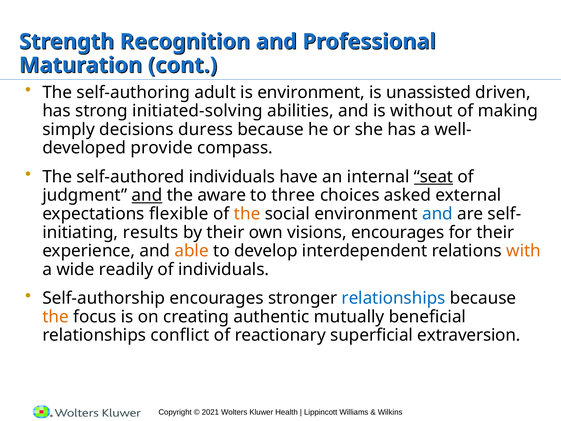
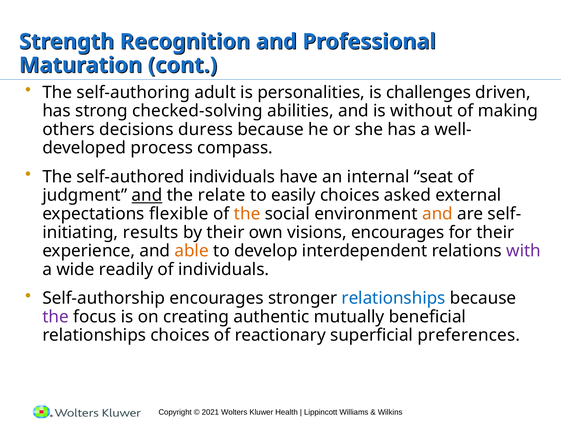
is environment: environment -> personalities
unassisted: unassisted -> challenges
initiated-solving: initiated-solving -> checked-solving
simply: simply -> others
provide: provide -> process
seat underline: present -> none
aware: aware -> relate
three: three -> easily
and at (437, 214) colour: blue -> orange
with colour: orange -> purple
the at (56, 317) colour: orange -> purple
relationships conflict: conflict -> choices
extraversion: extraversion -> preferences
